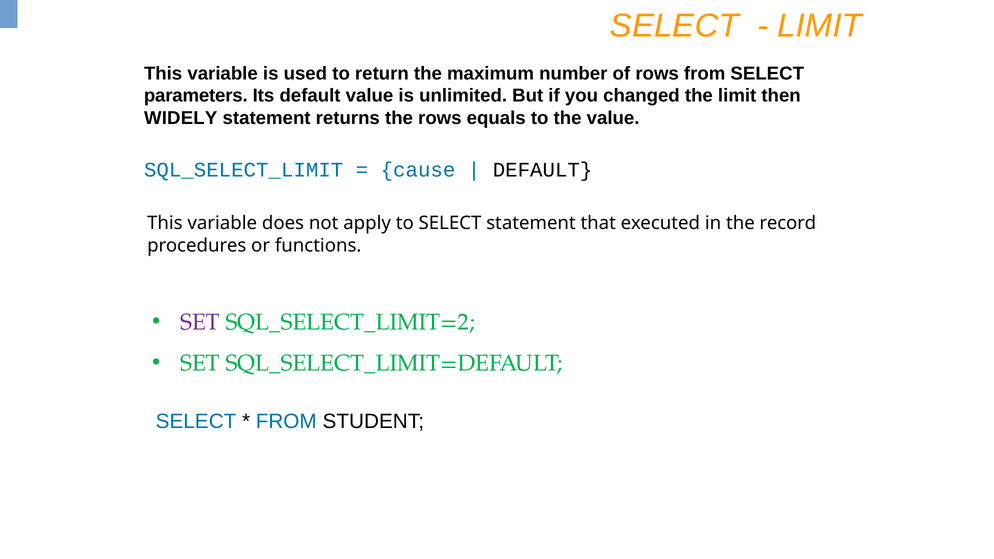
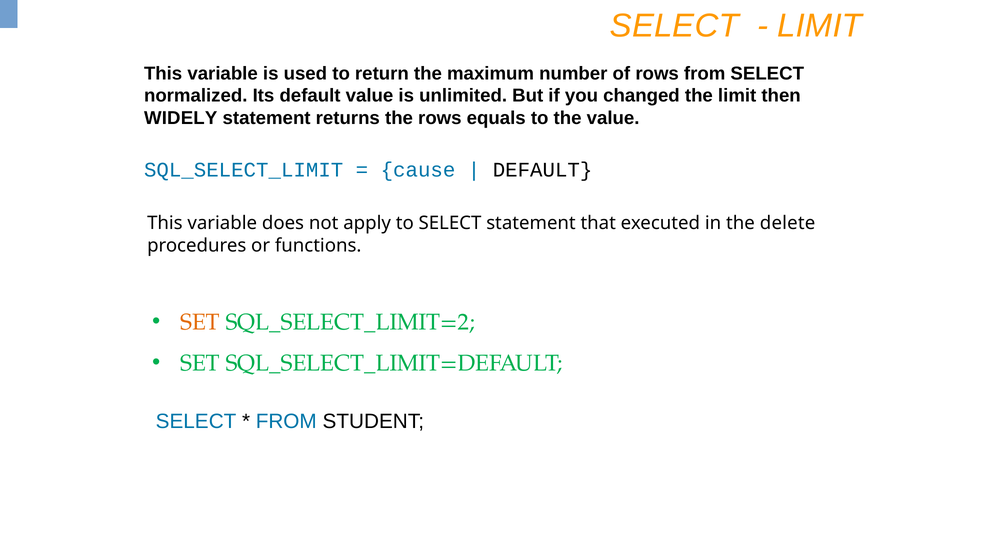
parameters: parameters -> normalized
record: record -> delete
SET at (200, 322) colour: purple -> orange
